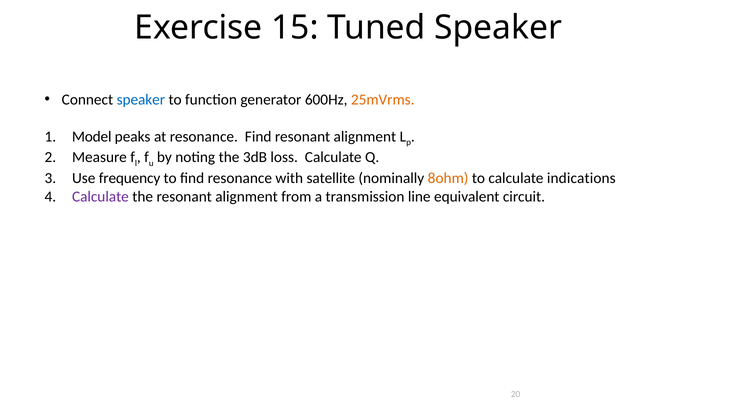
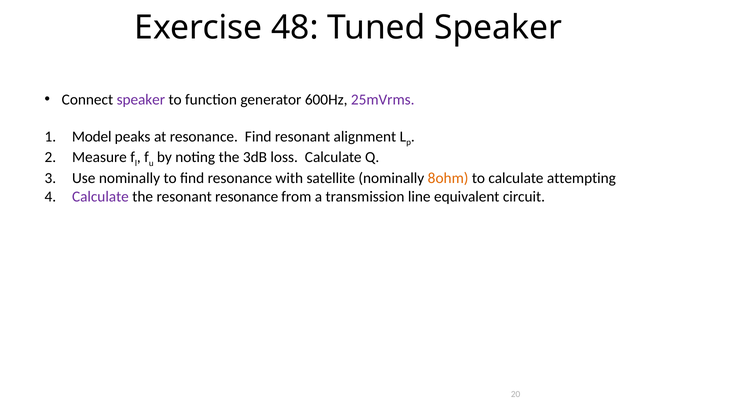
15: 15 -> 48
speaker at (141, 100) colour: blue -> purple
25mVrms colour: orange -> purple
Use frequency: frequency -> nominally
indications: indications -> attempting
the resonant alignment: alignment -> resonance
